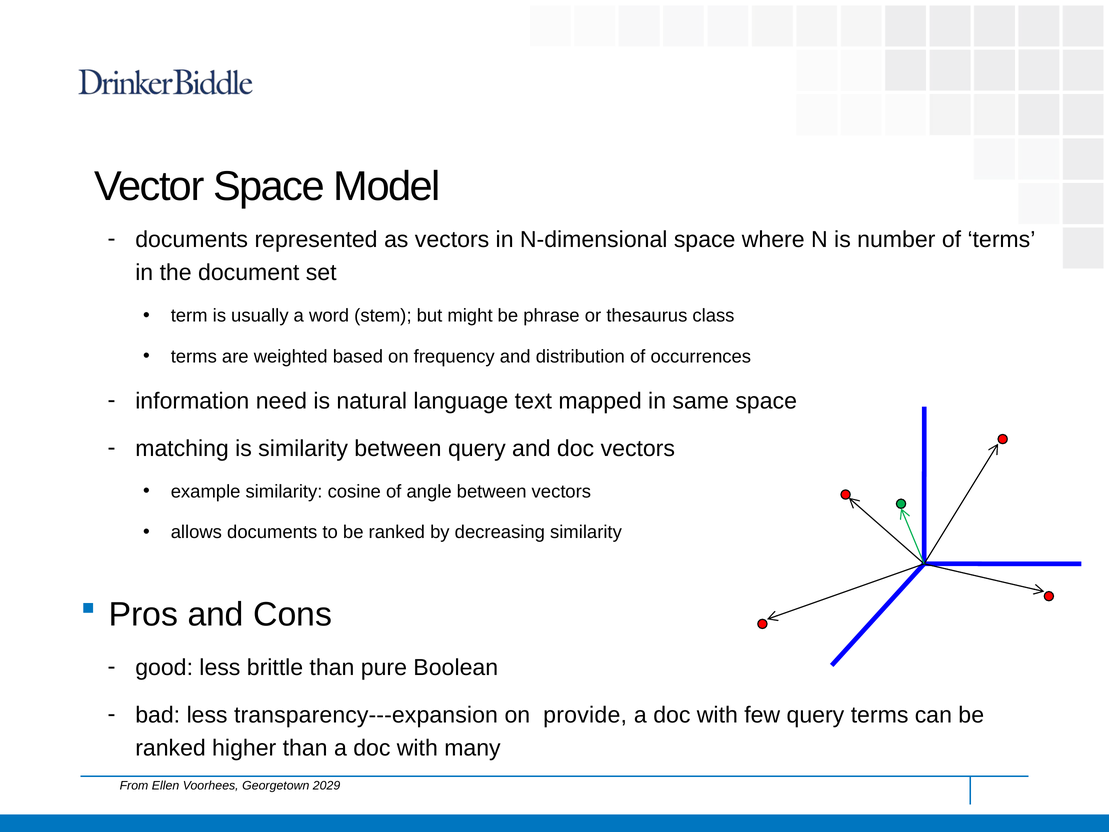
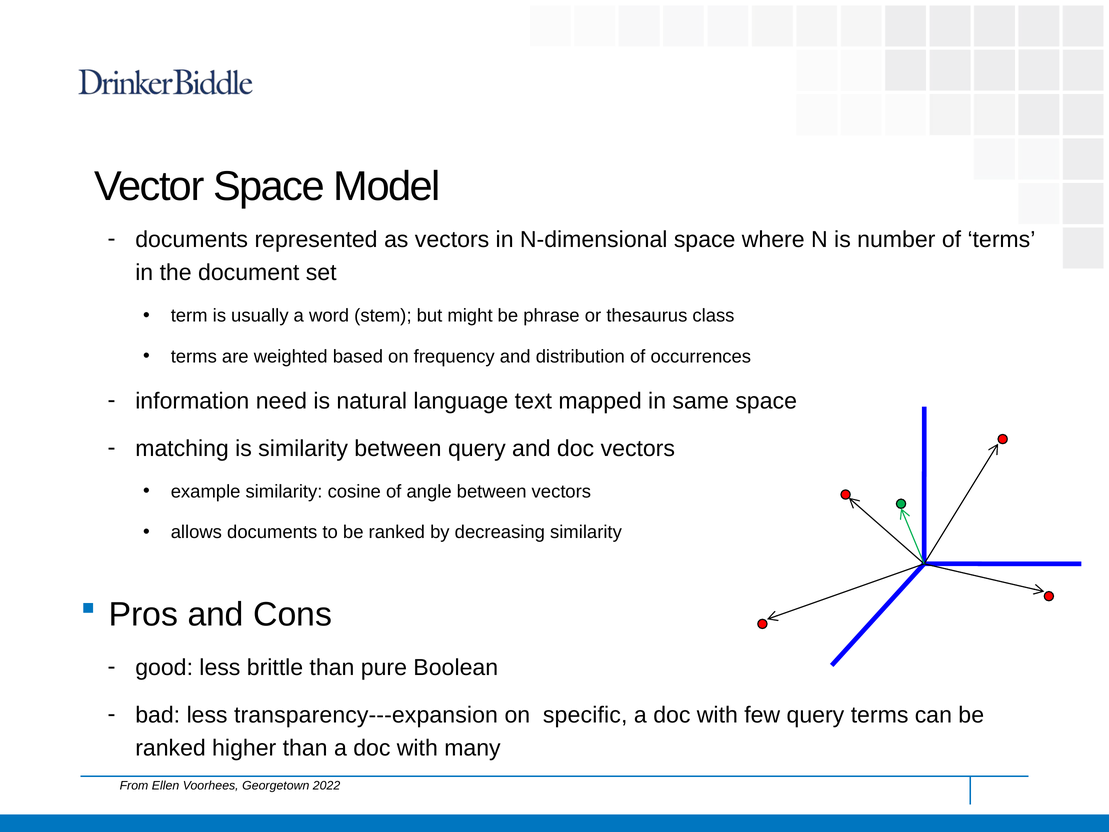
provide: provide -> specific
2029: 2029 -> 2022
